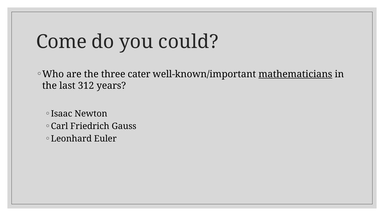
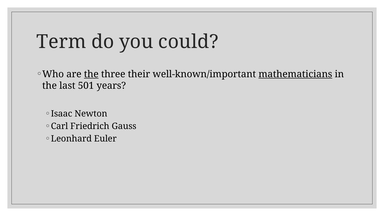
Come: Come -> Term
the at (91, 74) underline: none -> present
cater: cater -> their
312: 312 -> 501
